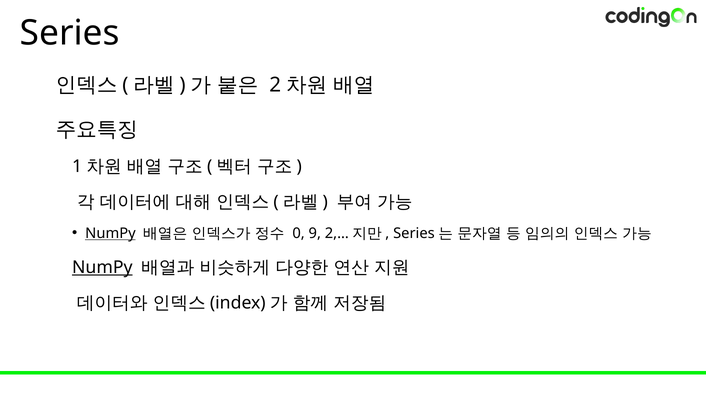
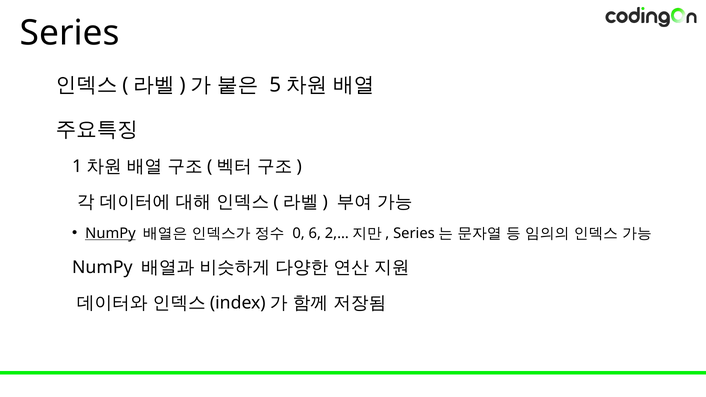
2: 2 -> 5
9: 9 -> 6
NumPy at (102, 267) underline: present -> none
